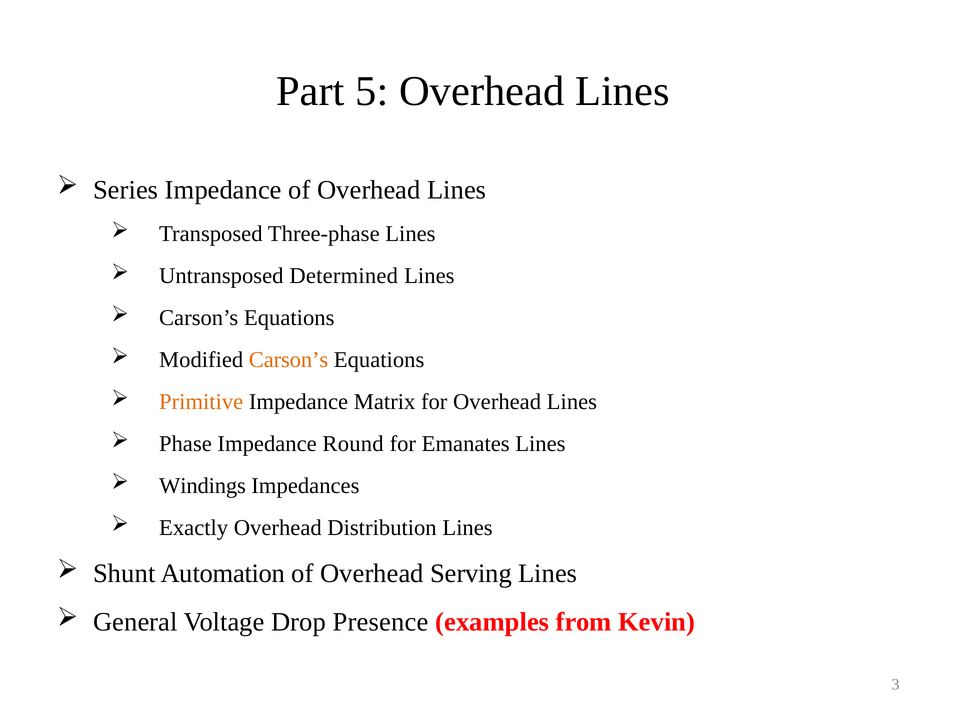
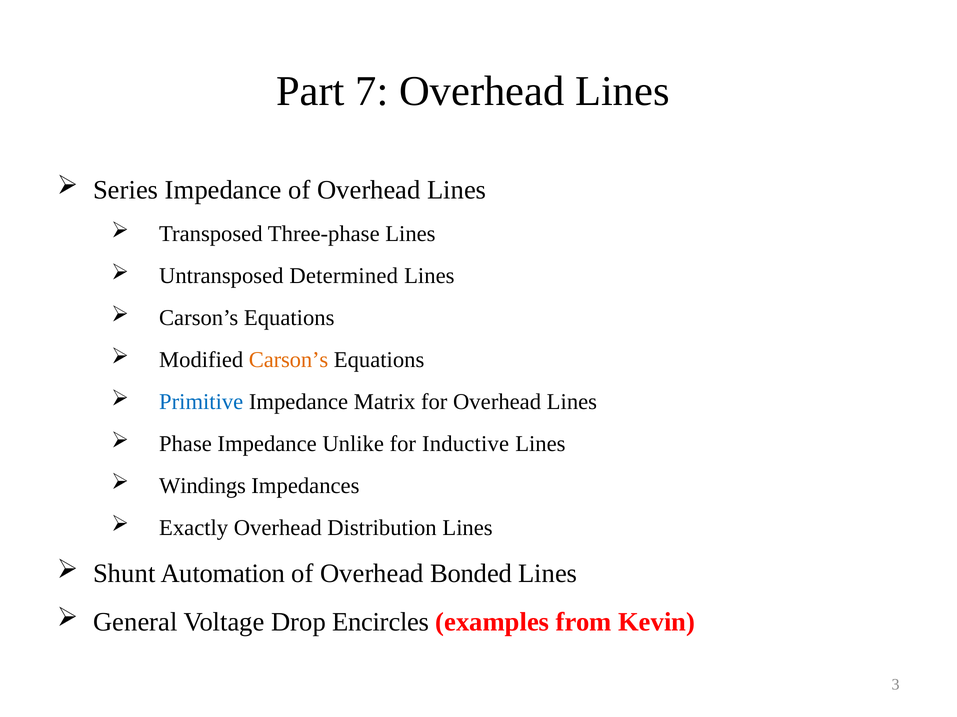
5: 5 -> 7
Primitive colour: orange -> blue
Round: Round -> Unlike
Emanates: Emanates -> Inductive
Serving: Serving -> Bonded
Presence: Presence -> Encircles
